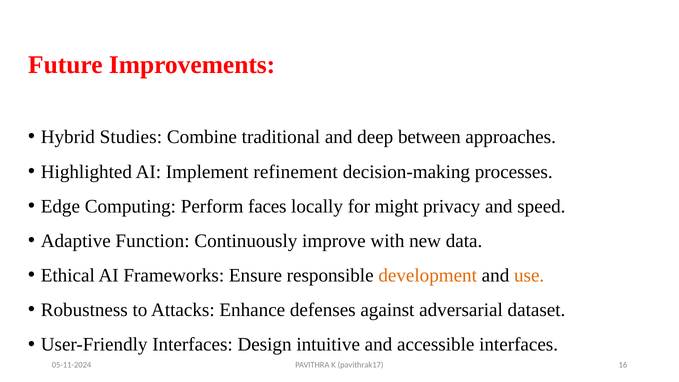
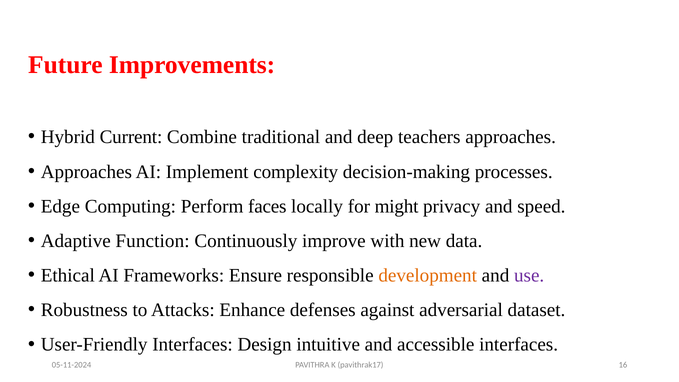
Studies: Studies -> Current
between: between -> teachers
Highlighted at (86, 172): Highlighted -> Approaches
refinement: refinement -> complexity
use colour: orange -> purple
